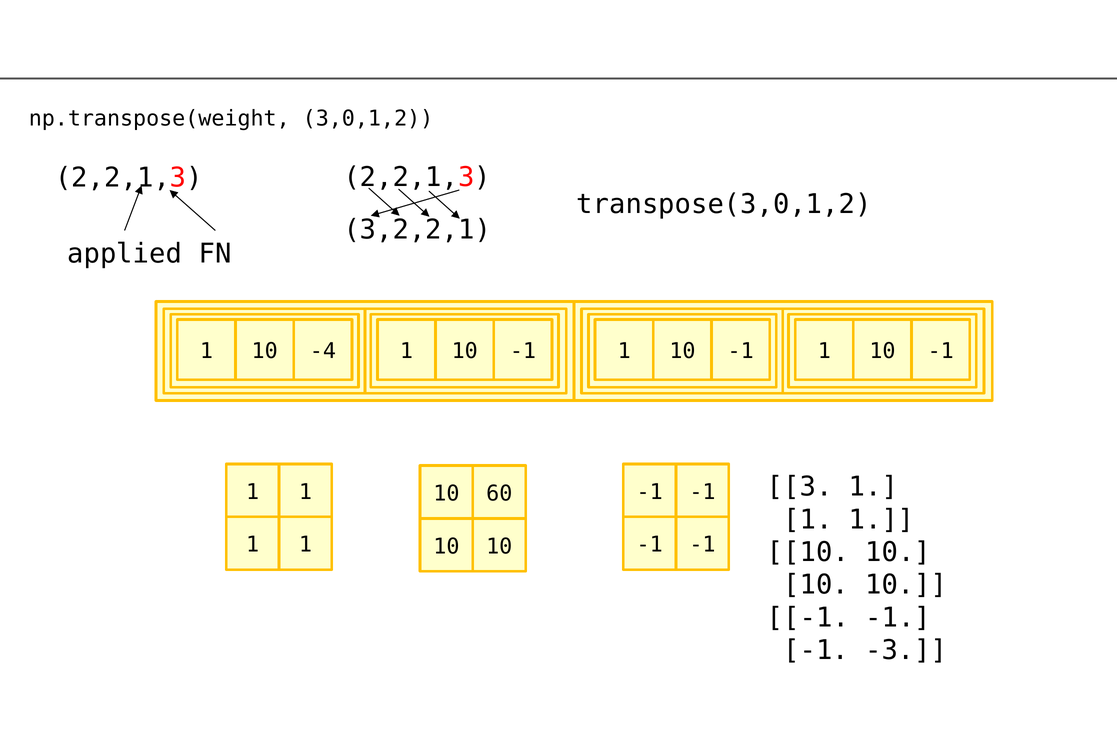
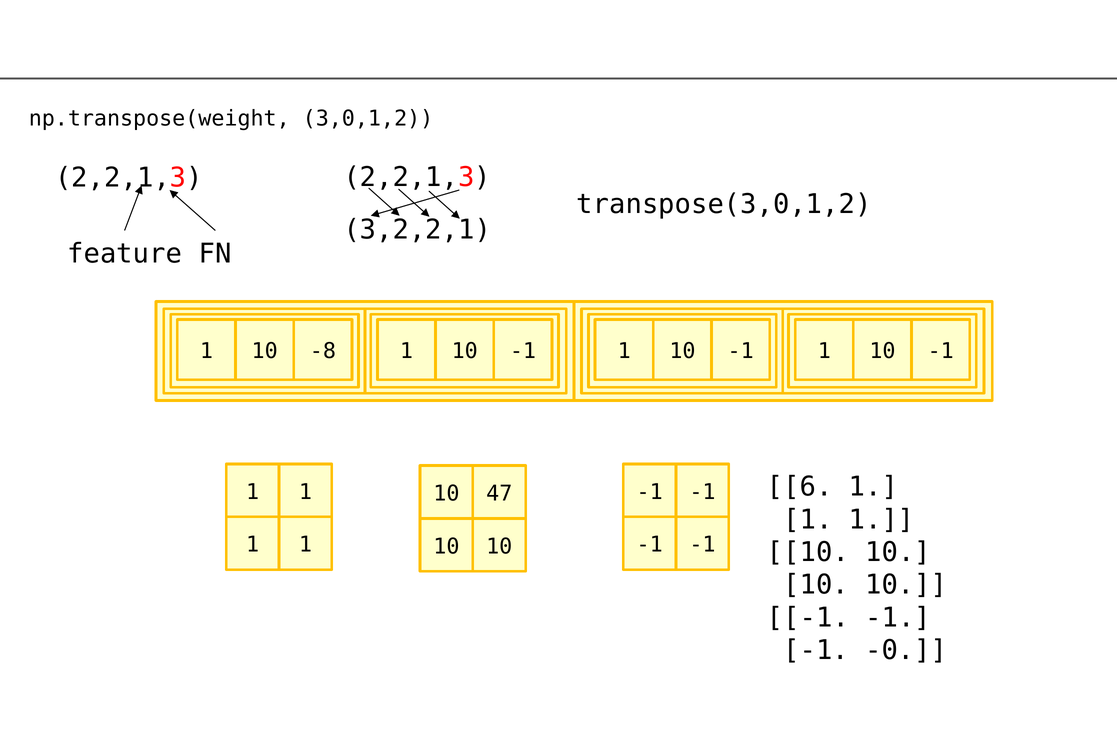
applied: applied -> feature
-4: -4 -> -8
3: 3 -> 6
60: 60 -> 47
-3: -3 -> -0
